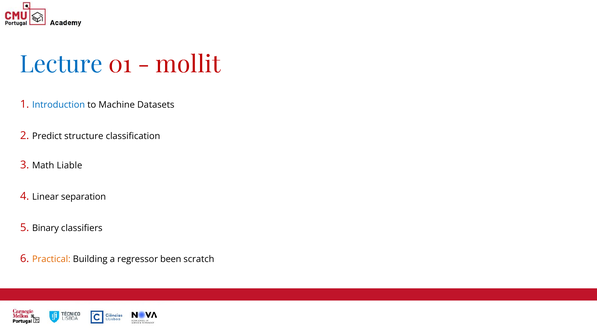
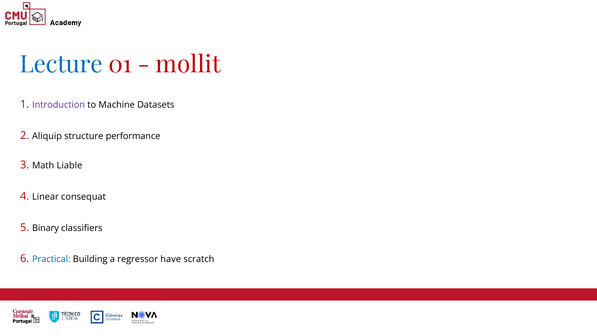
Introduction colour: blue -> purple
Predict: Predict -> Aliquip
classification: classification -> performance
separation: separation -> consequat
Practical colour: orange -> blue
been: been -> have
